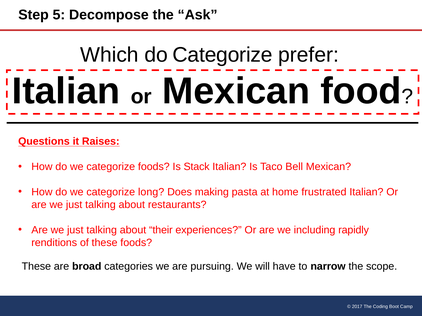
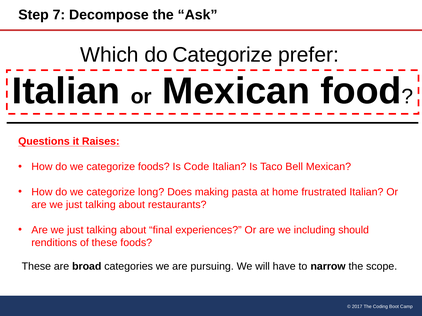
5: 5 -> 7
Stack: Stack -> Code
their: their -> final
rapidly: rapidly -> should
